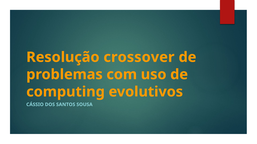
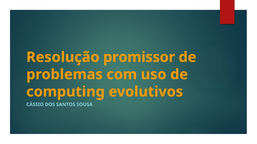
crossover: crossover -> promissor
